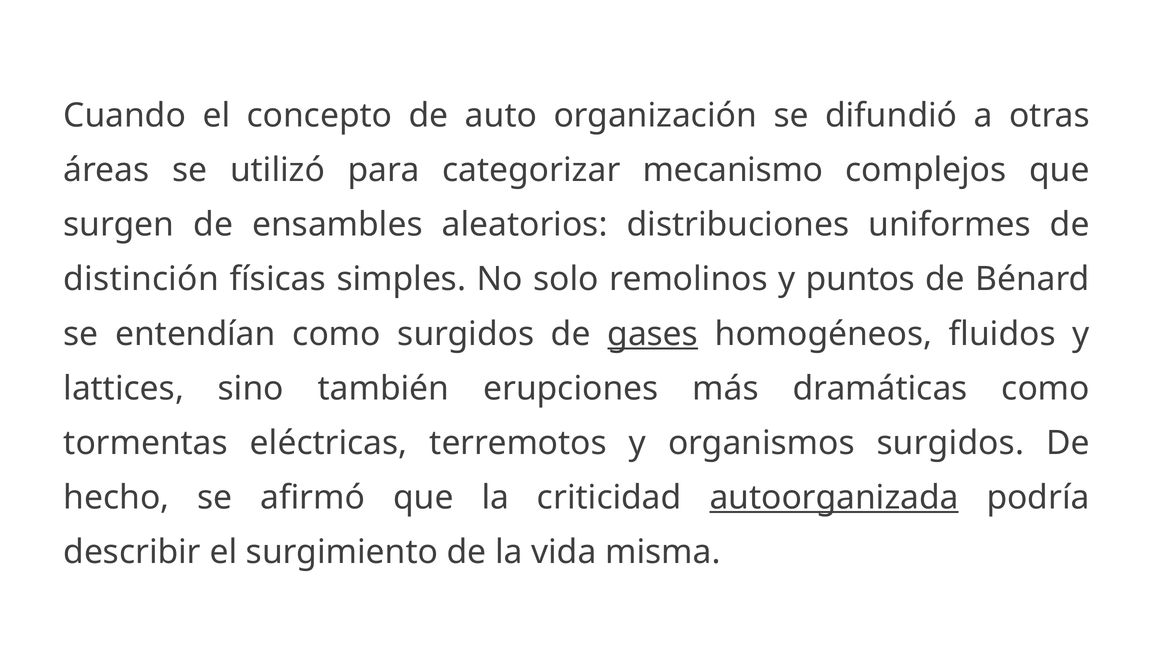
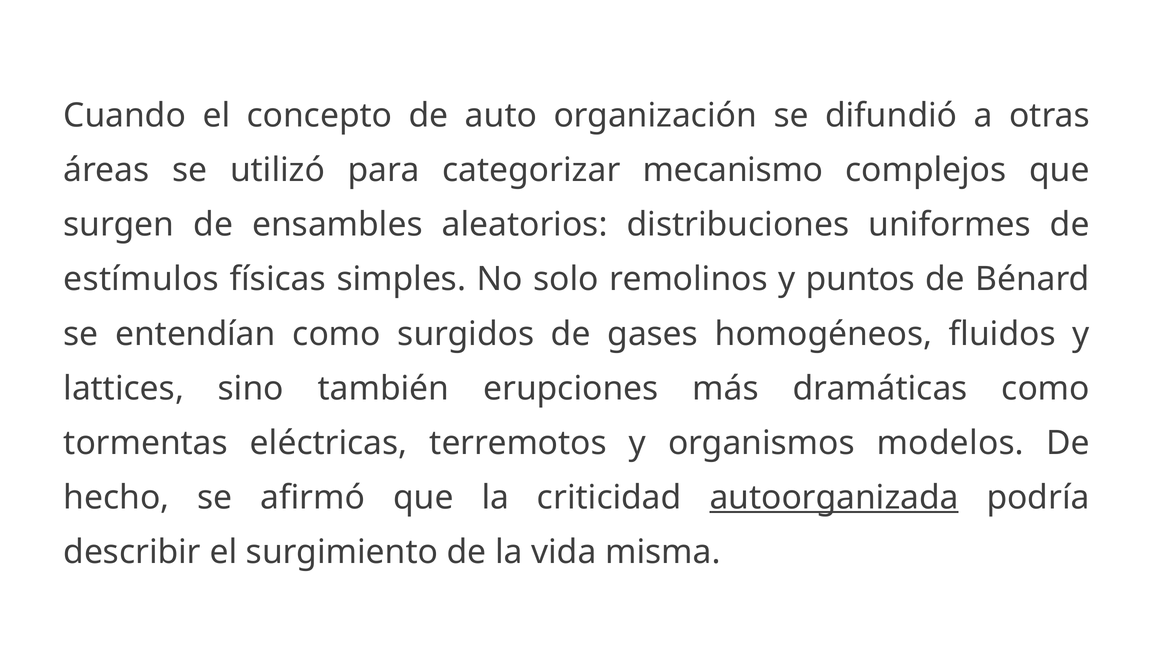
distinción: distinción -> estímulos
gases underline: present -> none
organismos surgidos: surgidos -> modelos
